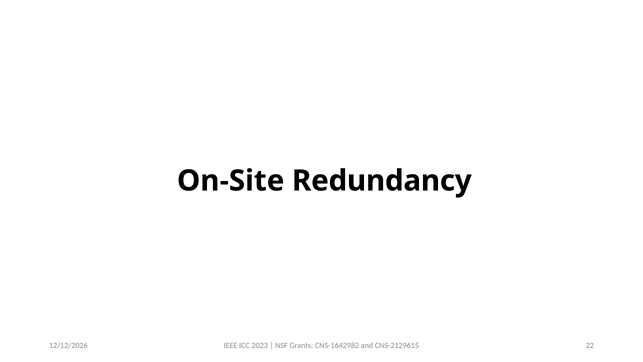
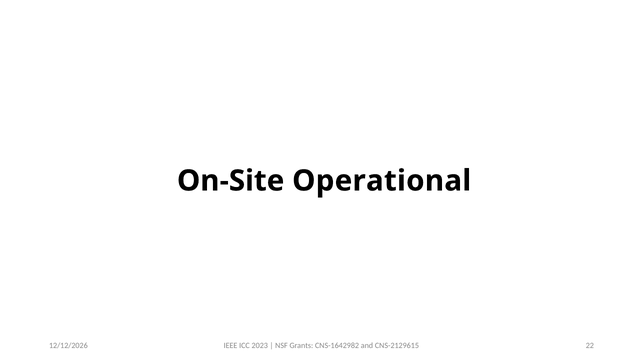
Redundancy: Redundancy -> Operational
